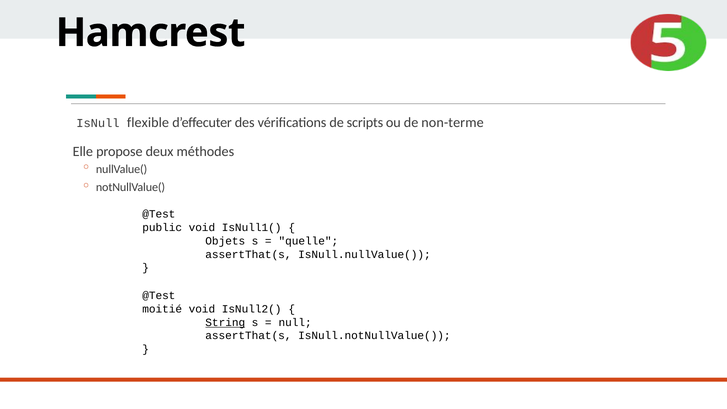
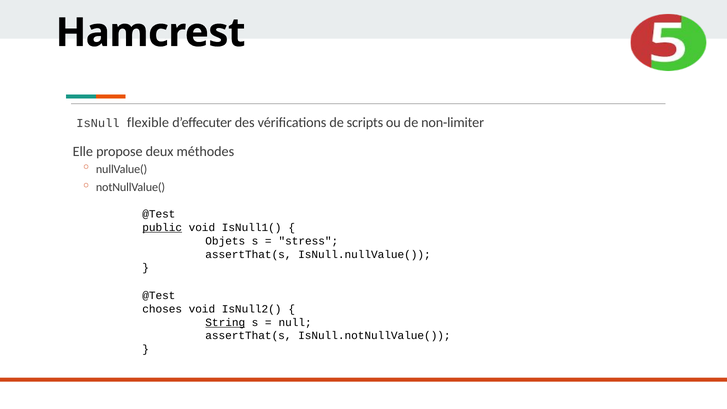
non-terme: non-terme -> non-limiter
public underline: none -> present
quelle: quelle -> stress
moitié: moitié -> choses
